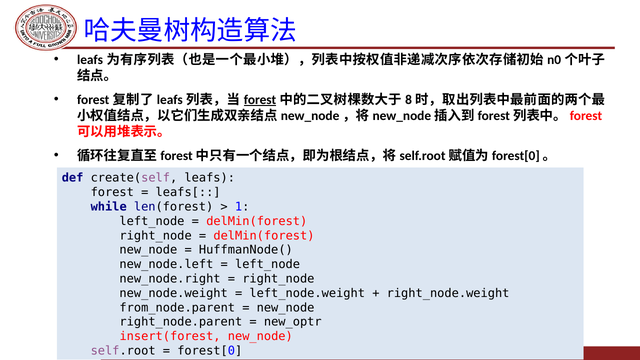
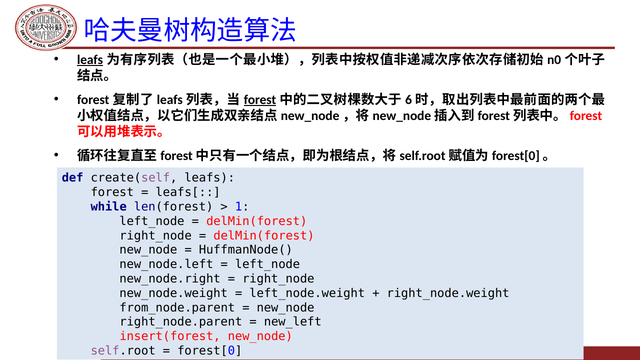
leafs at (90, 60) underline: none -> present
8: 8 -> 6
new_optr: new_optr -> new_left
